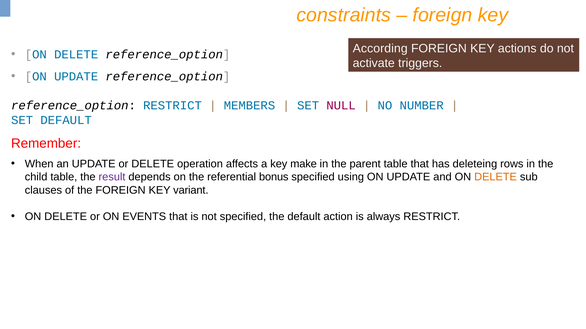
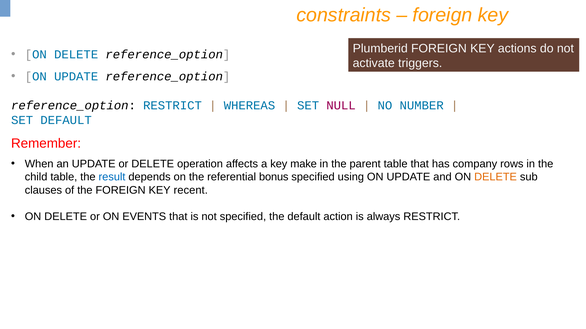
According: According -> Plumberid
MEMBERS: MEMBERS -> WHEREAS
deleteing: deleteing -> company
result colour: purple -> blue
variant: variant -> recent
